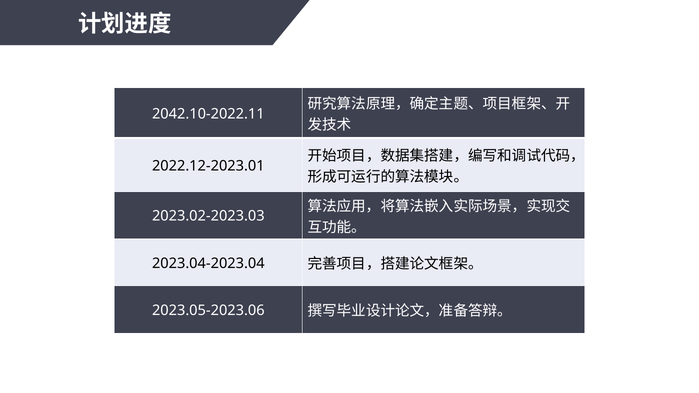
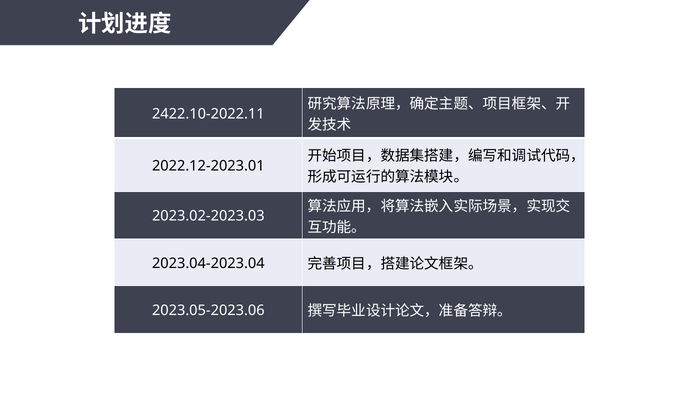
2042.10-2022.11: 2042.10-2022.11 -> 2422.10-2022.11
